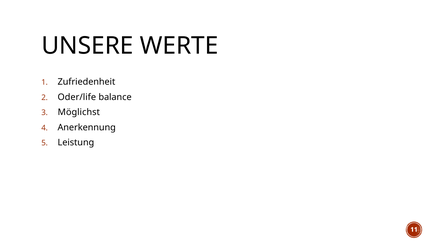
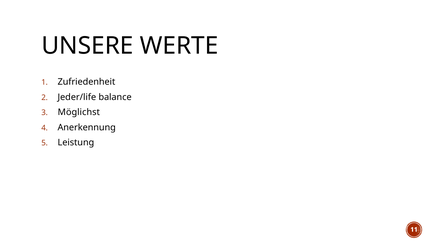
Oder/life: Oder/life -> Jeder/life
